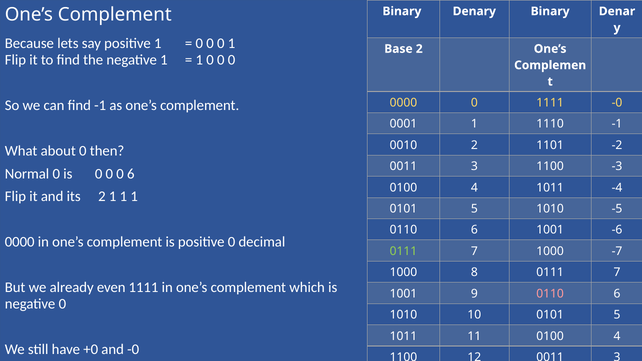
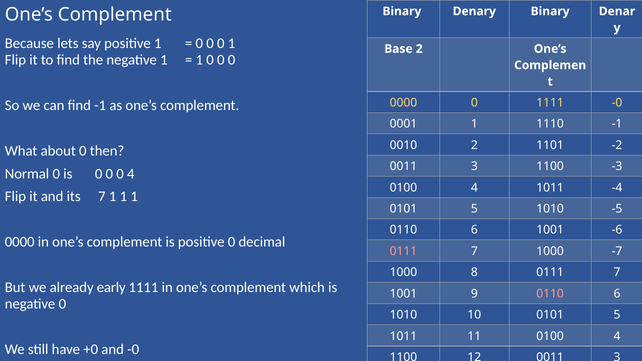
0 6: 6 -> 4
its 2: 2 -> 7
0111 at (403, 251) colour: light green -> pink
even: even -> early
